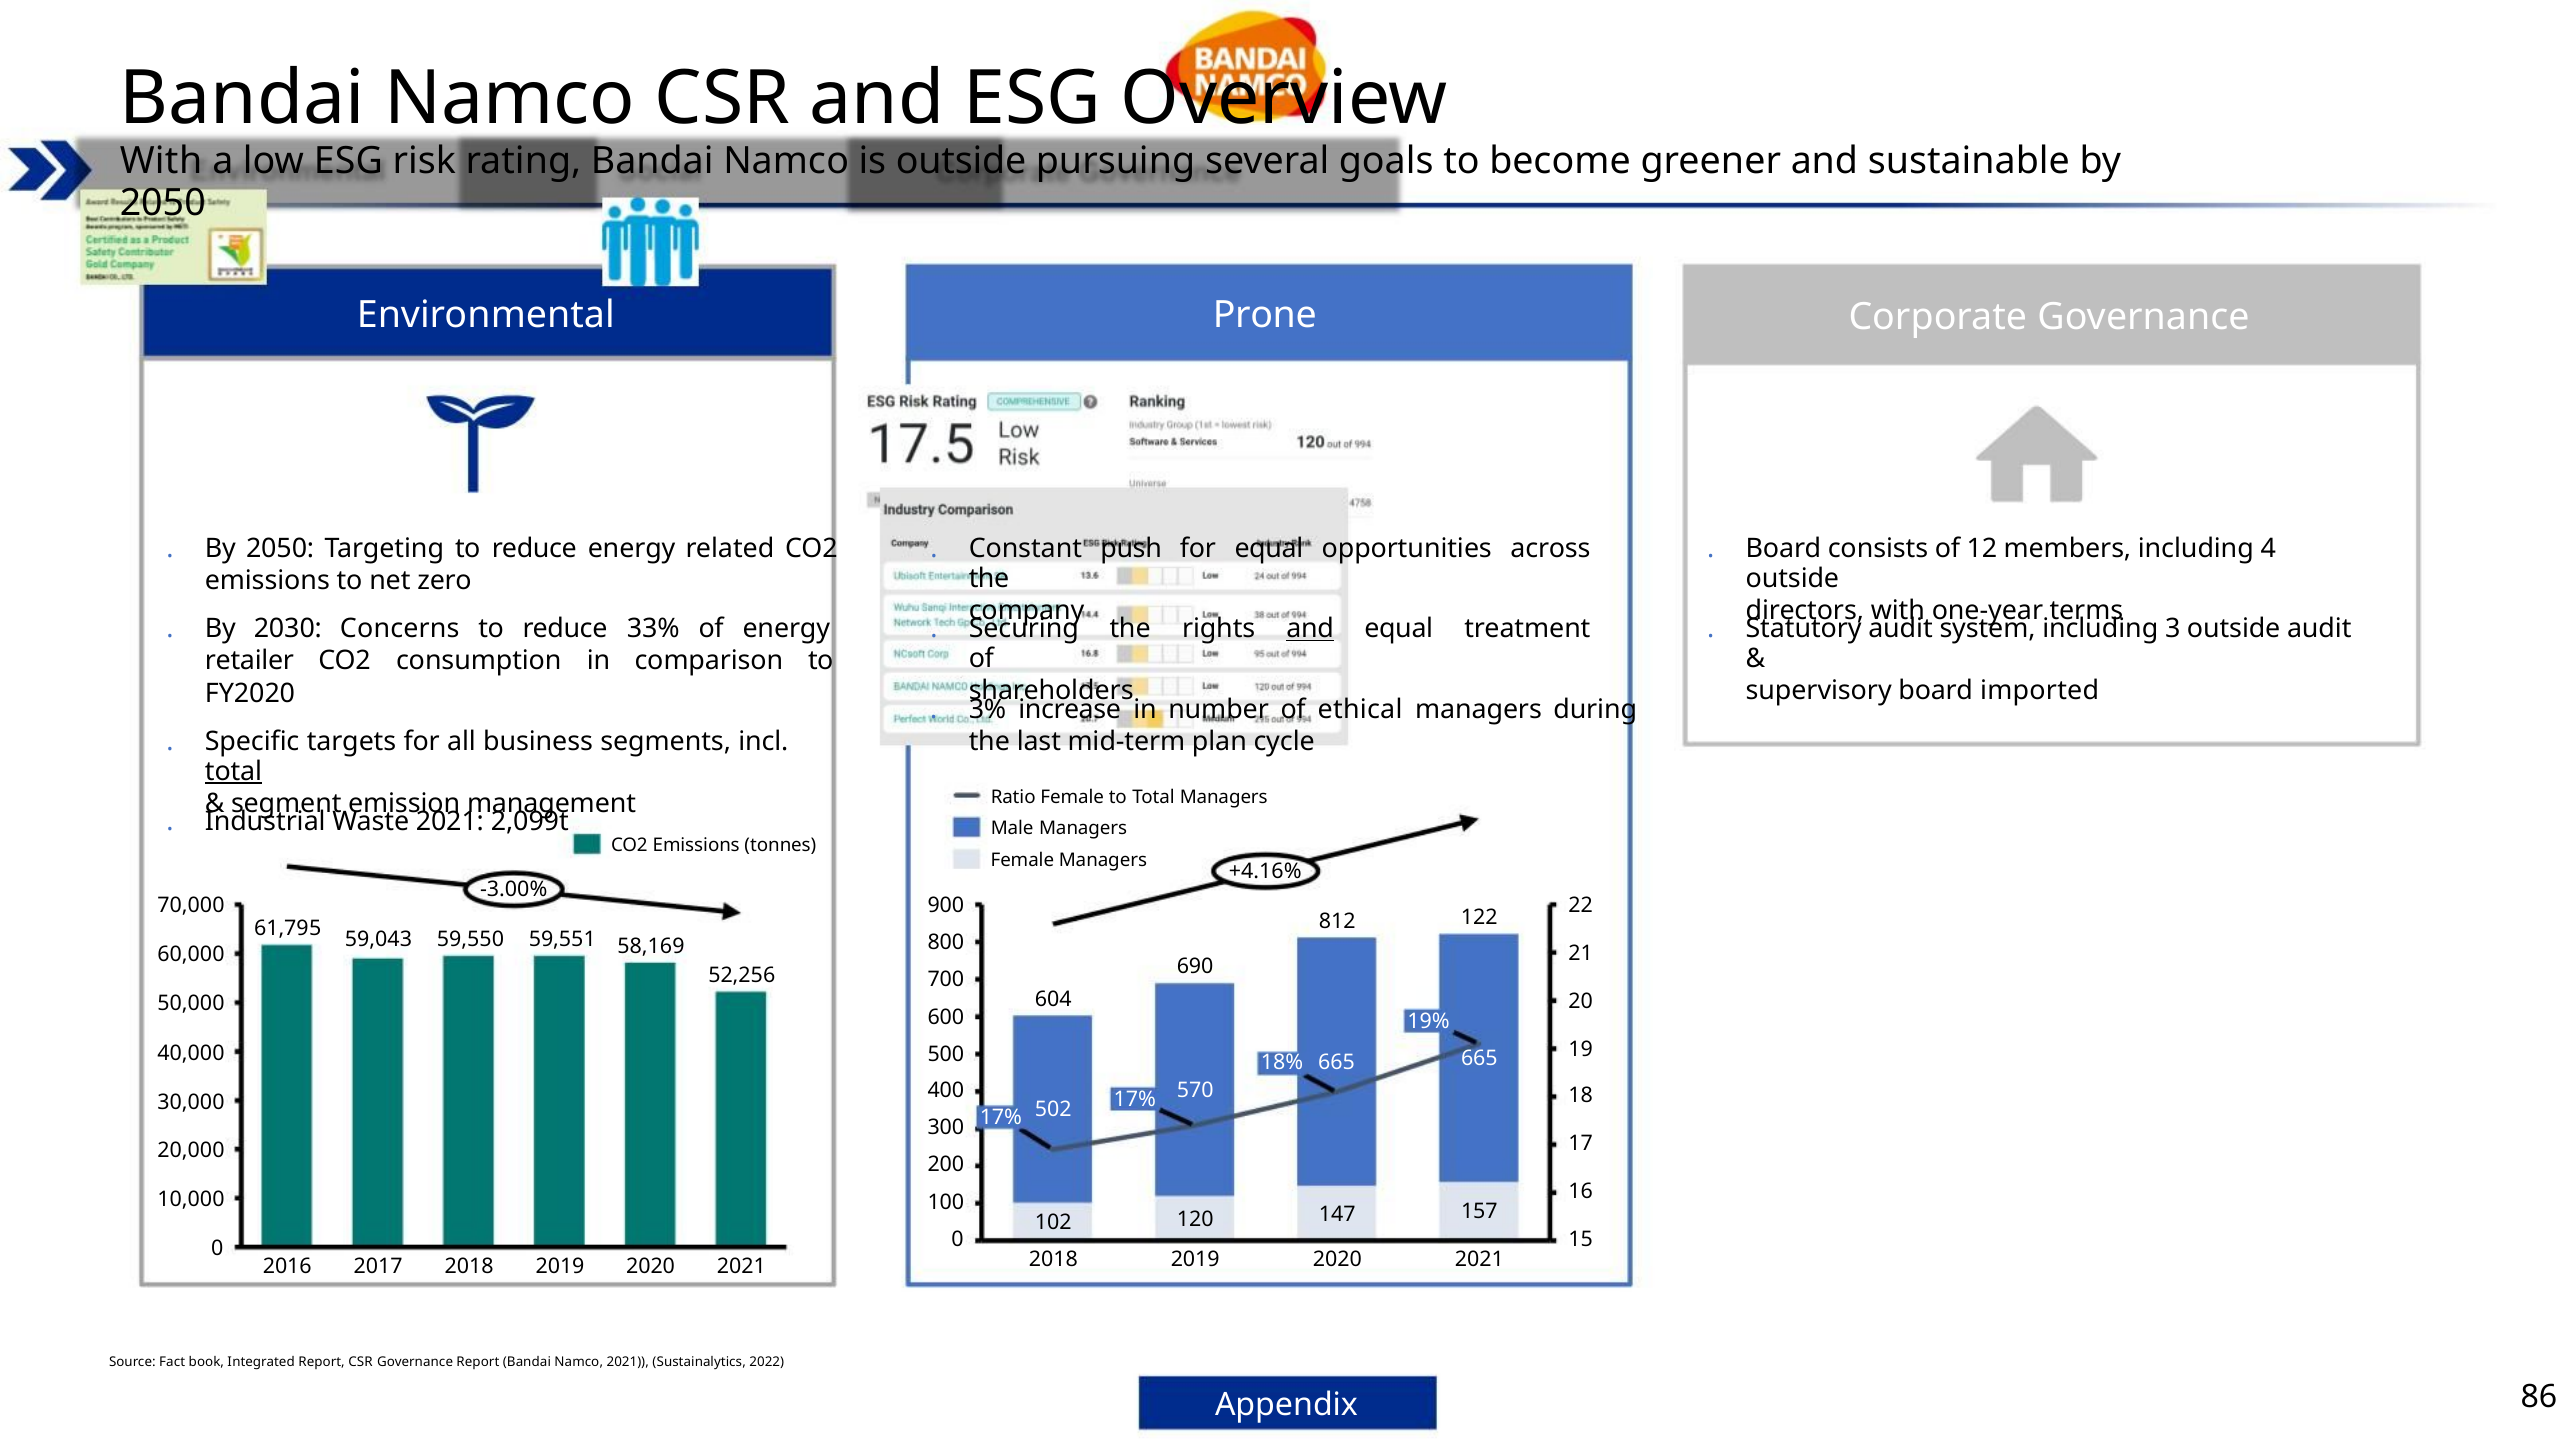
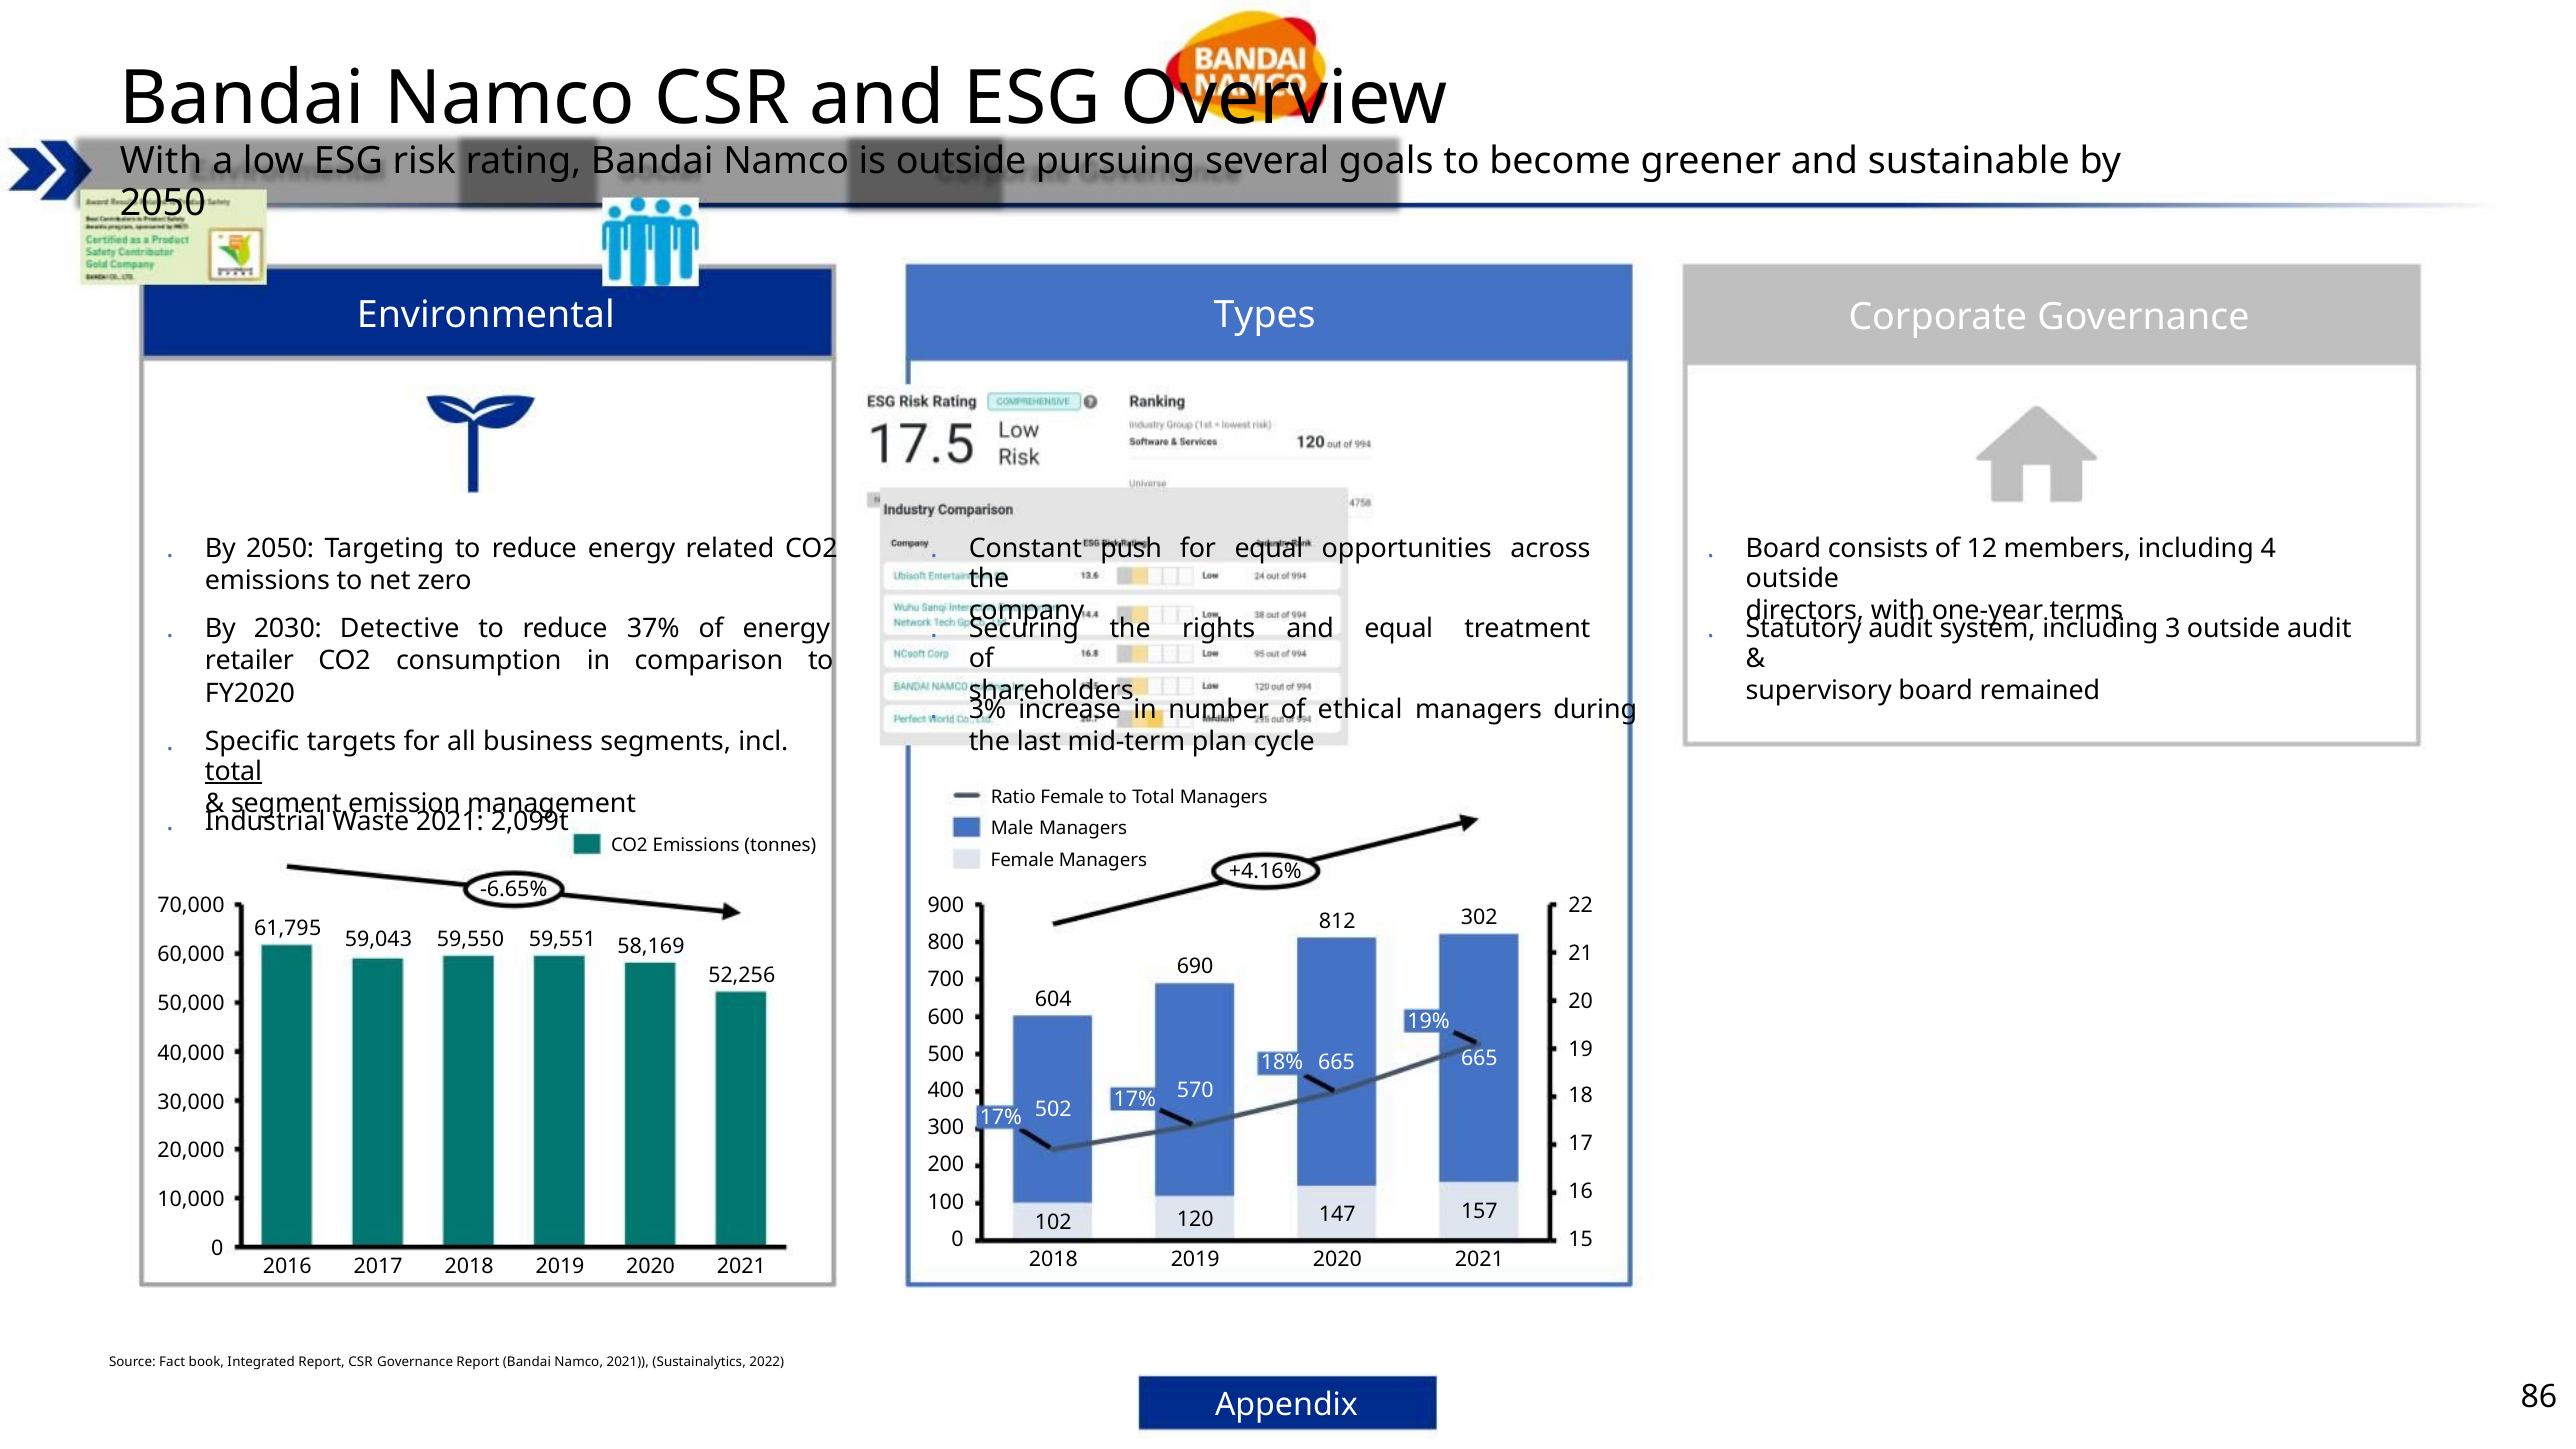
Prone: Prone -> Types
Concerns: Concerns -> Detective
33%: 33% -> 37%
and at (1310, 629) underline: present -> none
imported: imported -> remained
-3.00%: -3.00% -> -6.65%
122: 122 -> 302
